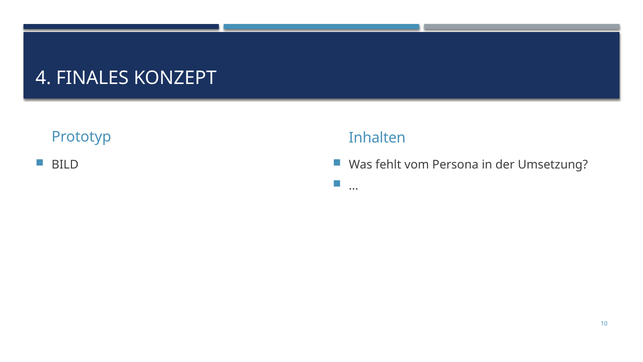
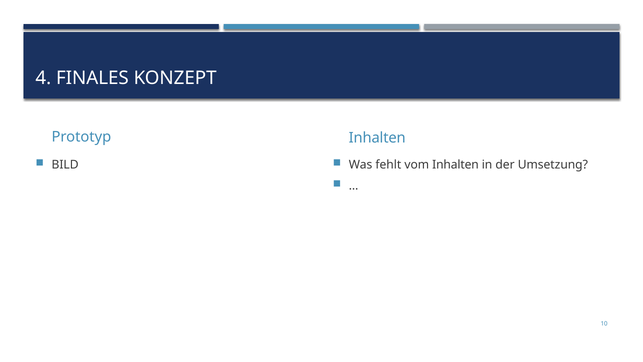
vom Persona: Persona -> Inhalten
